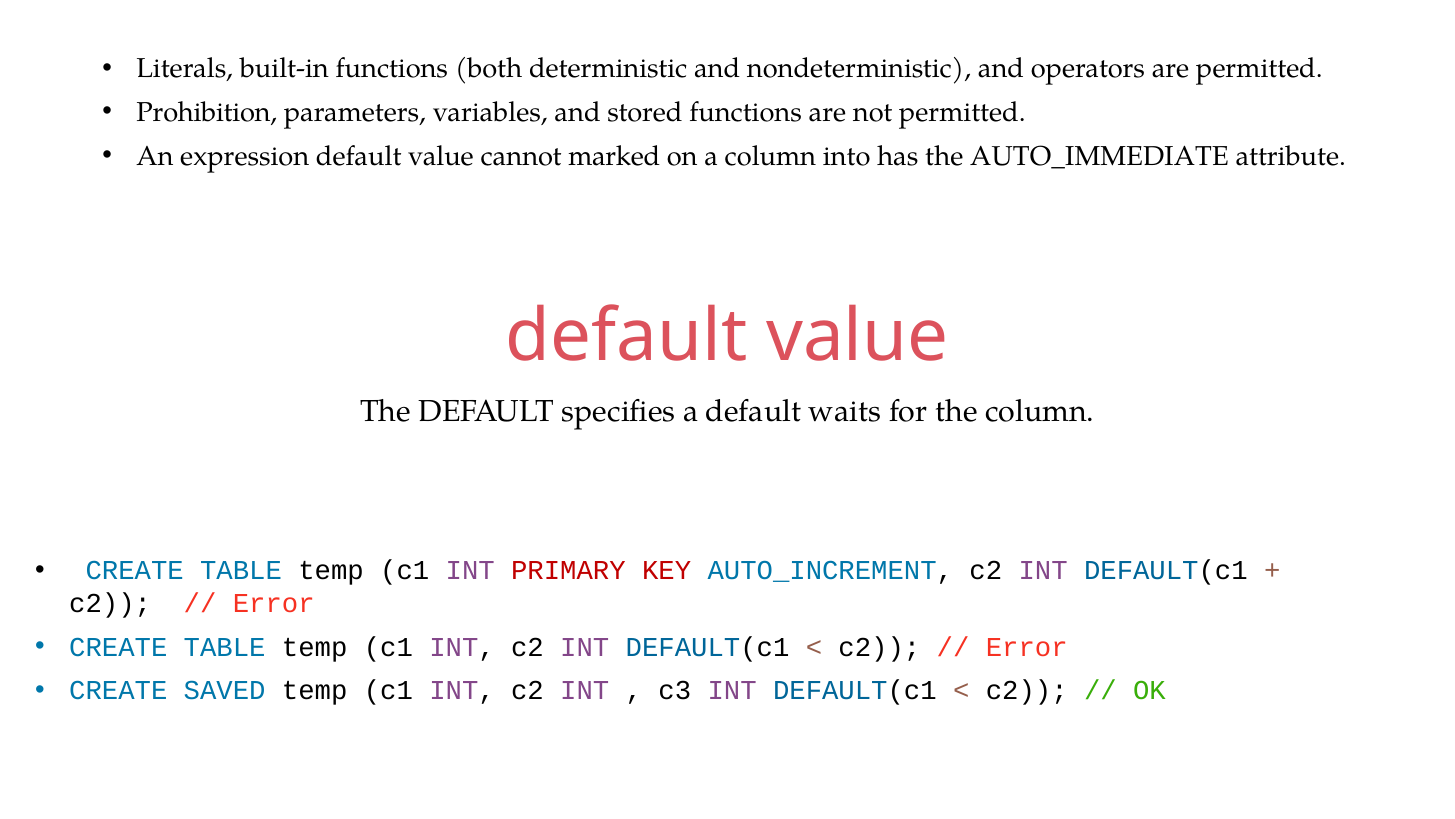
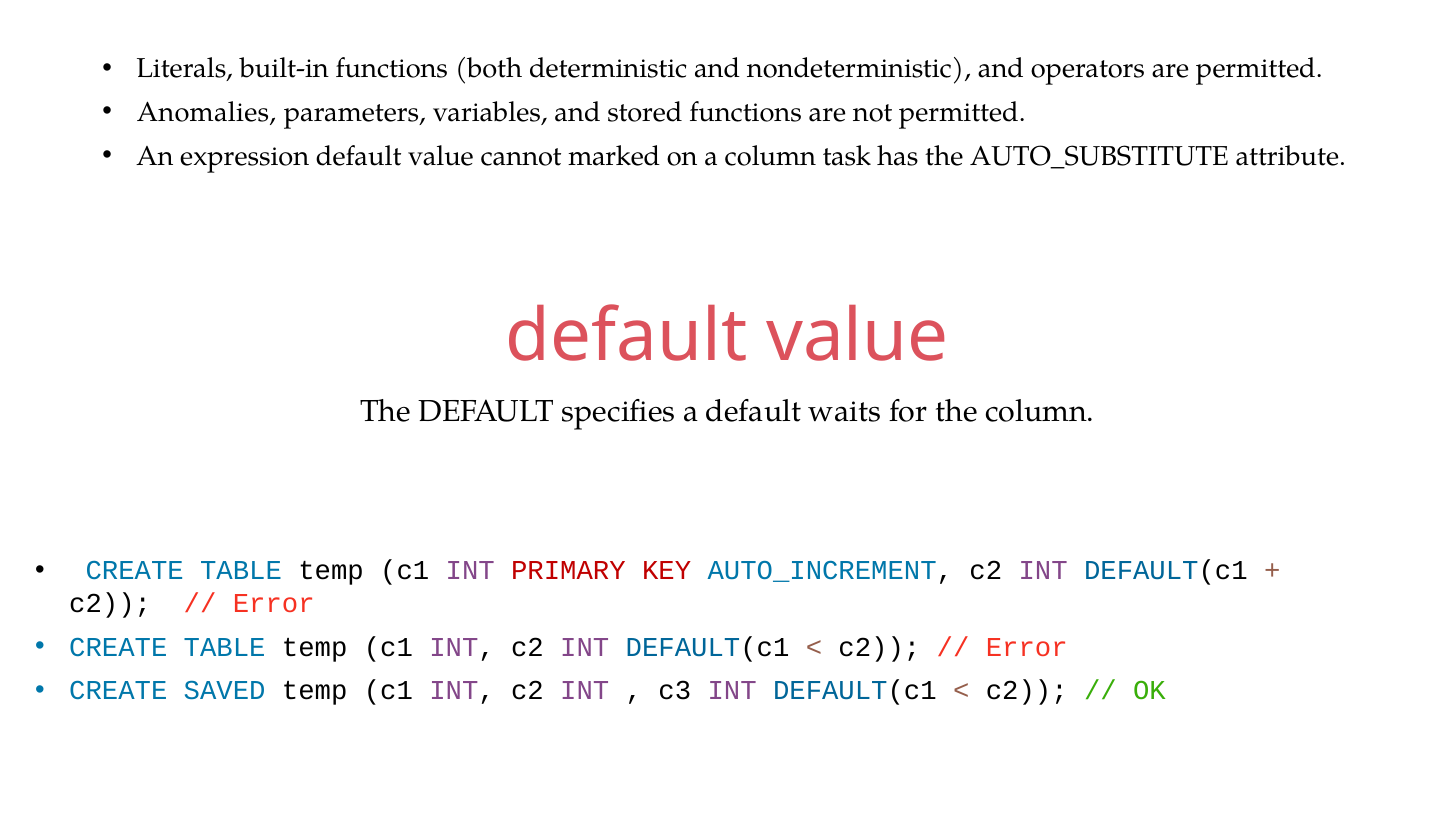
Prohibition: Prohibition -> Anomalies
into: into -> task
AUTO_IMMEDIATE: AUTO_IMMEDIATE -> AUTO_SUBSTITUTE
